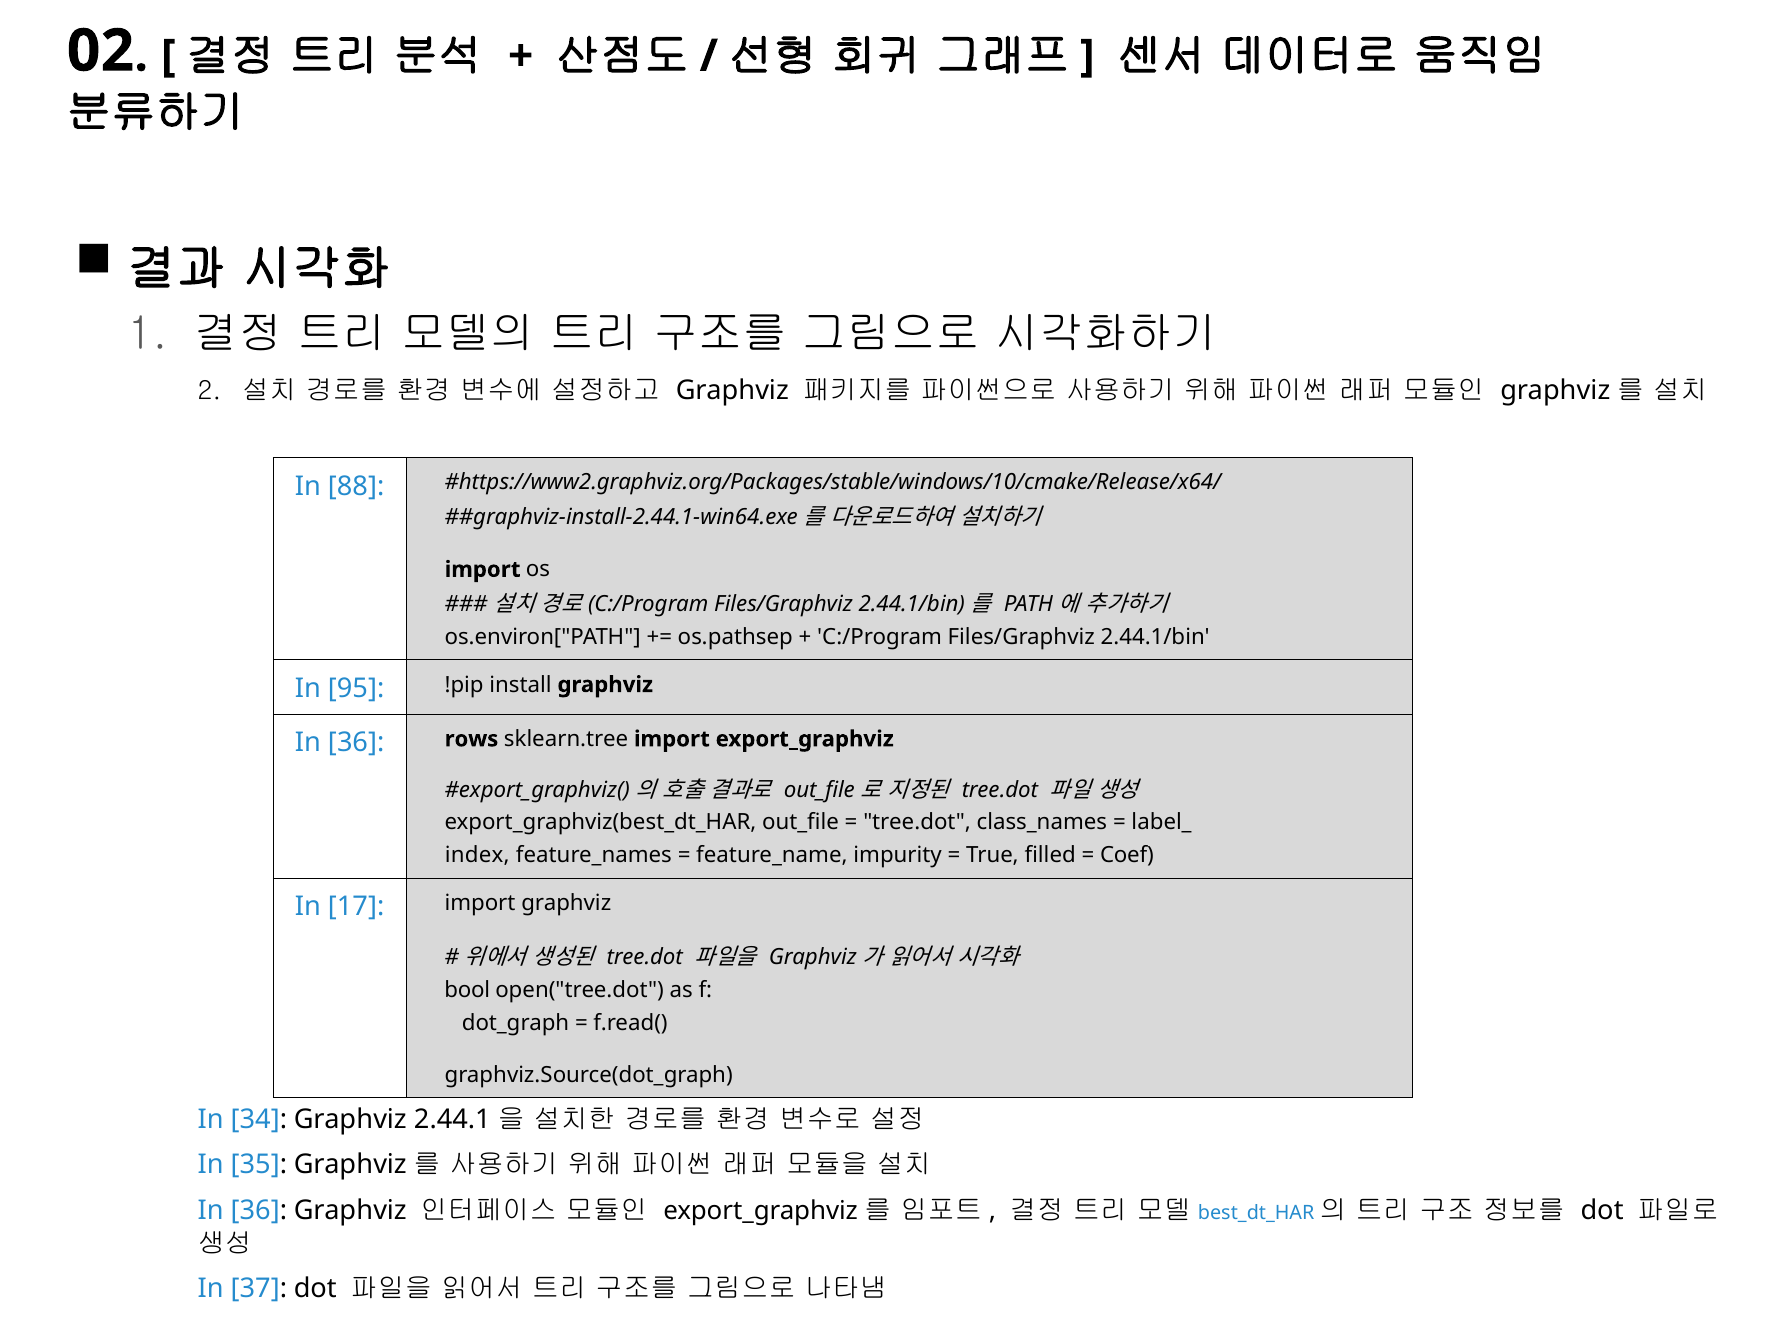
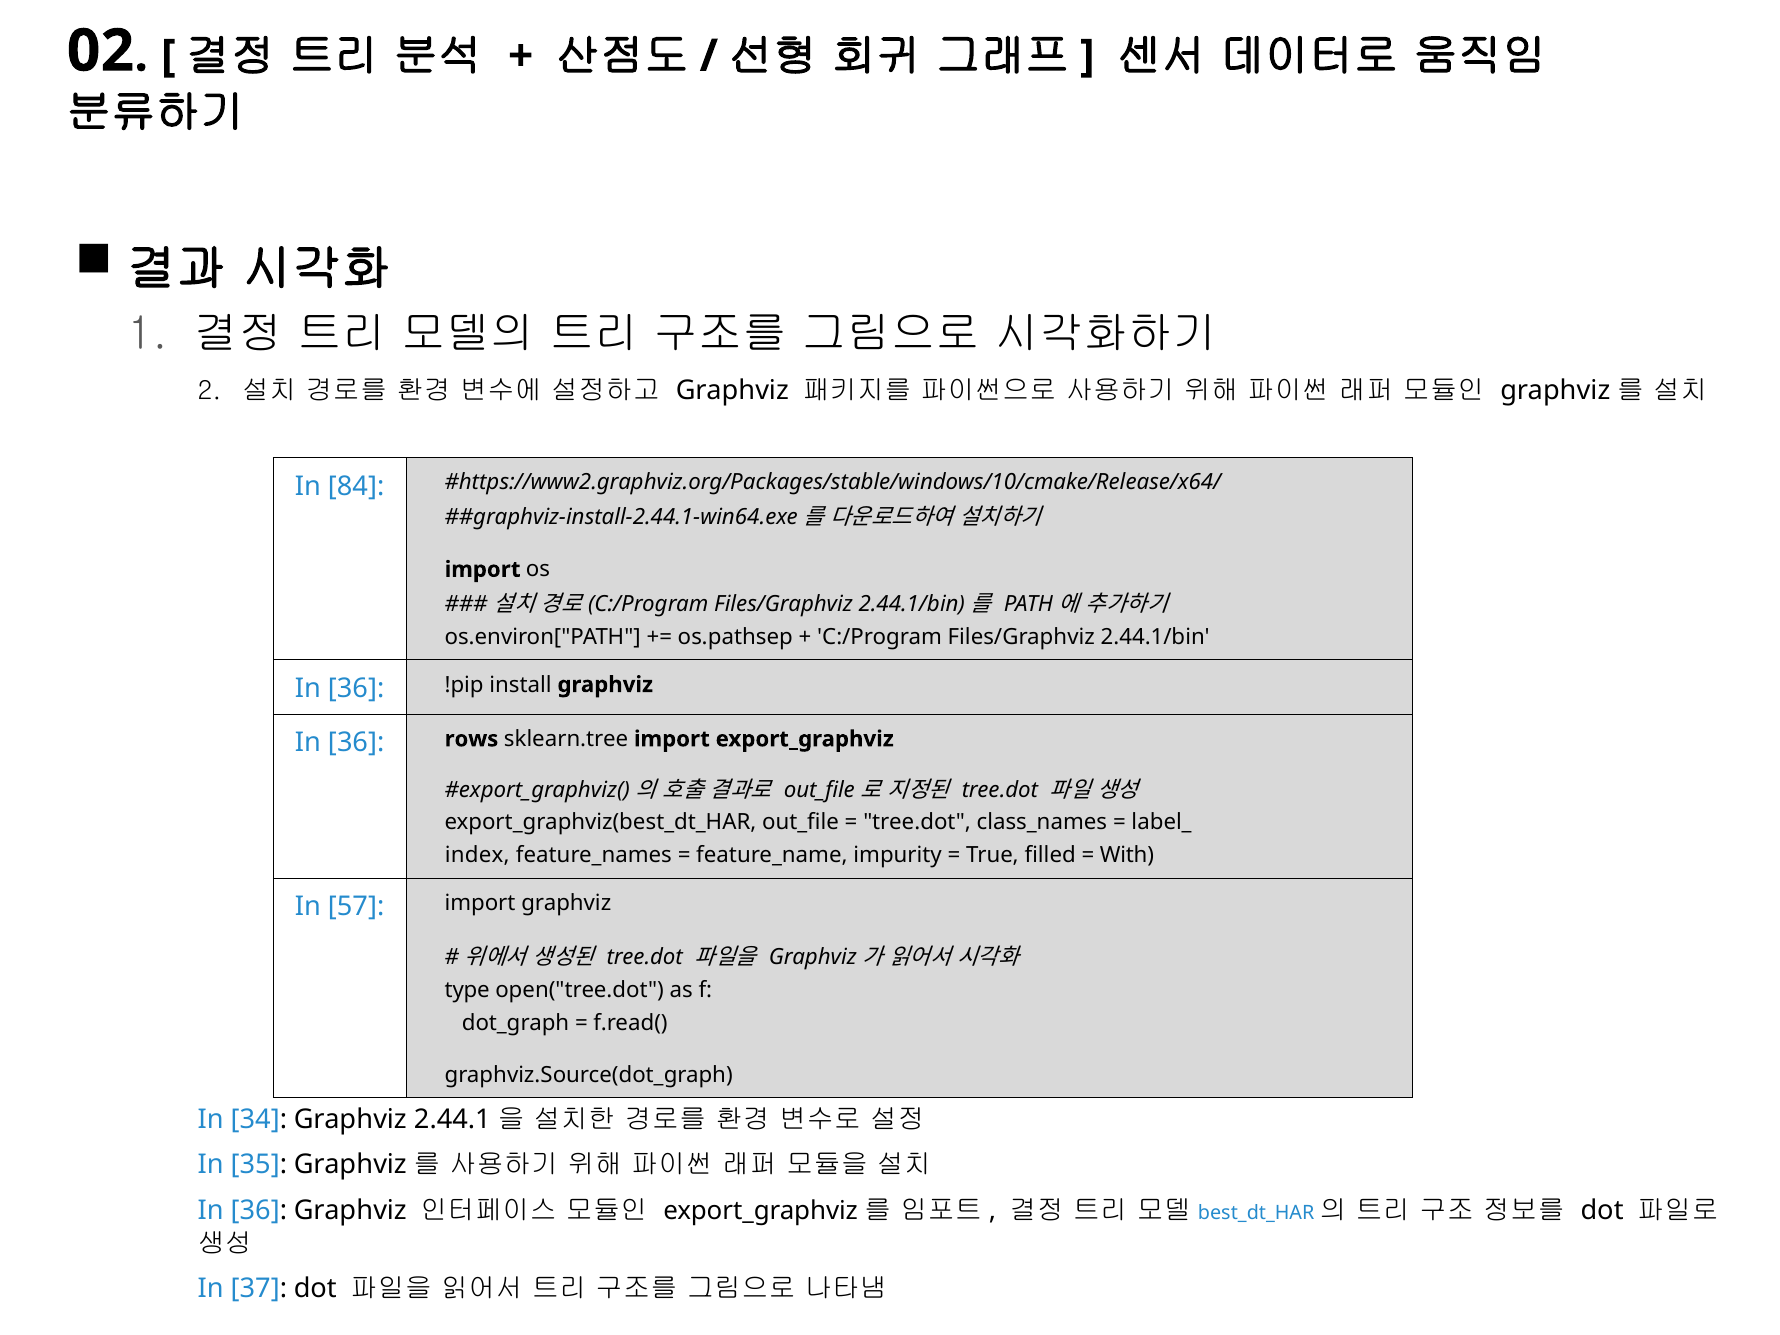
88: 88 -> 84
95 at (356, 688): 95 -> 36
Coef: Coef -> With
17: 17 -> 57
bool: bool -> type
